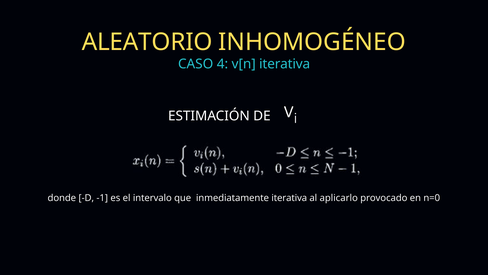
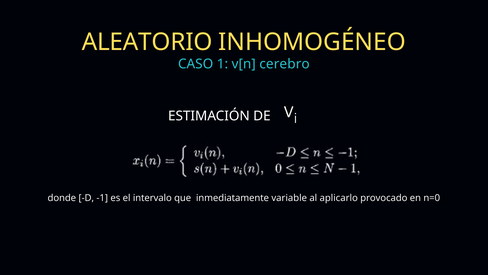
4: 4 -> 1
v[n iterativa: iterativa -> cerebro
inmediatamente iterativa: iterativa -> variable
